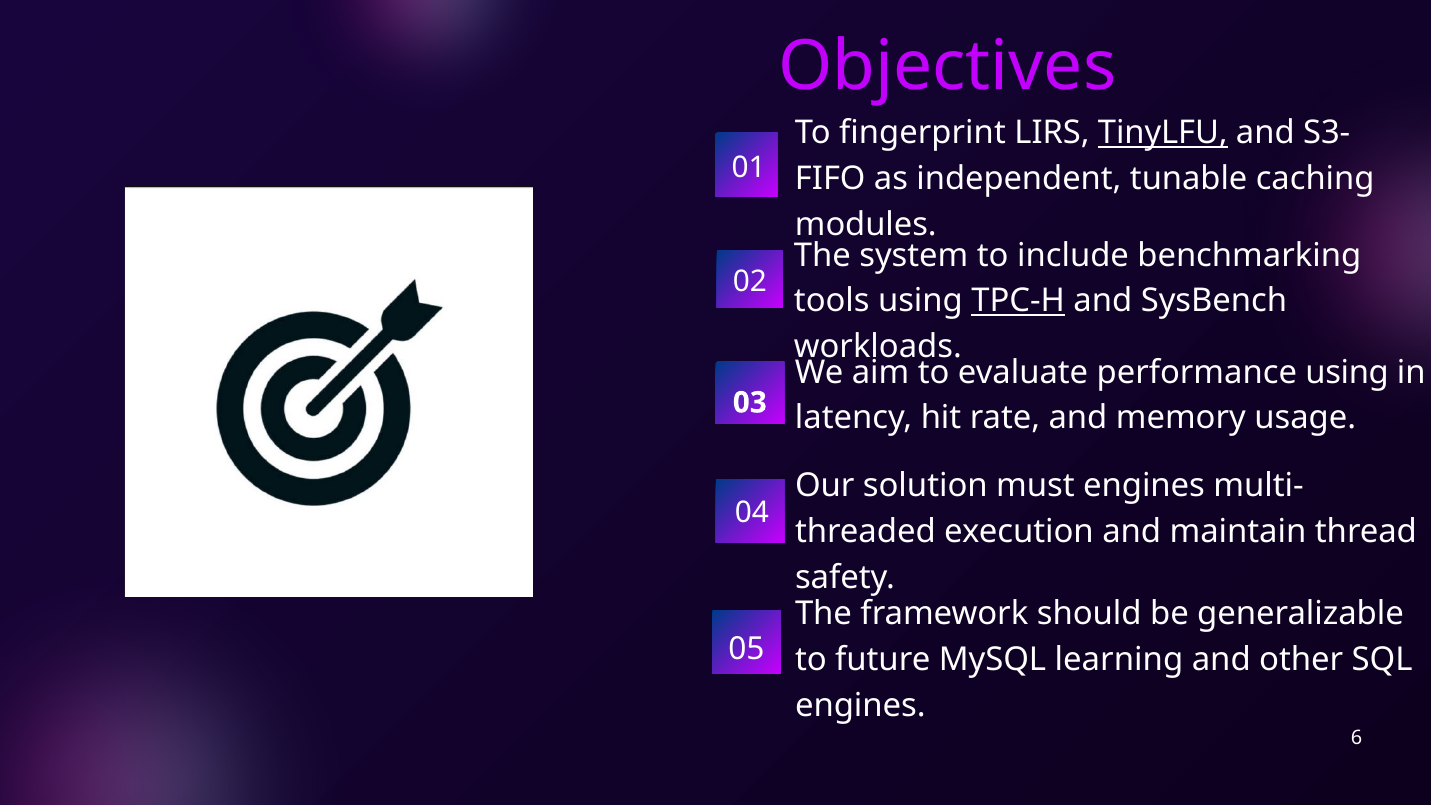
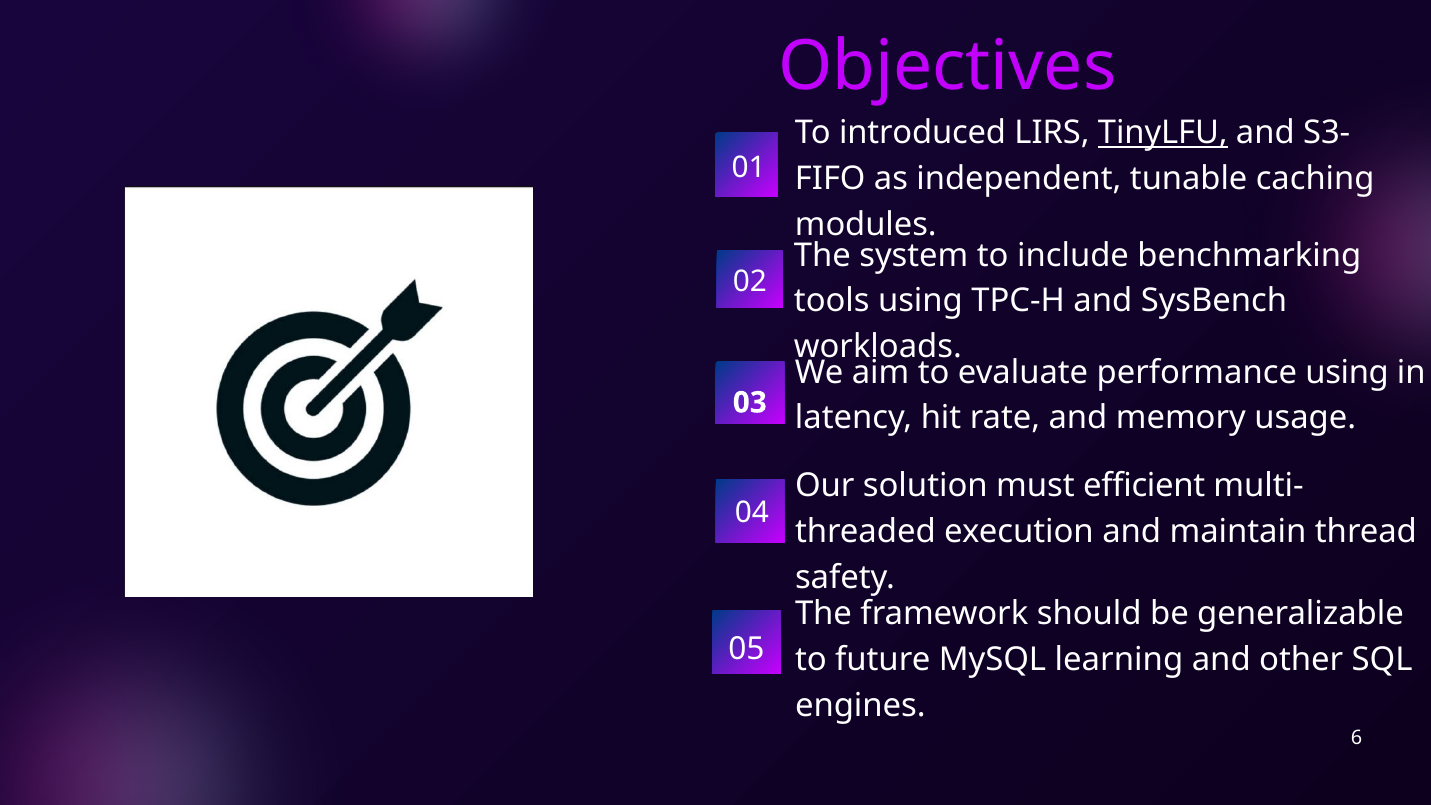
fingerprint: fingerprint -> introduced
TPC-H underline: present -> none
must engines: engines -> efficient
